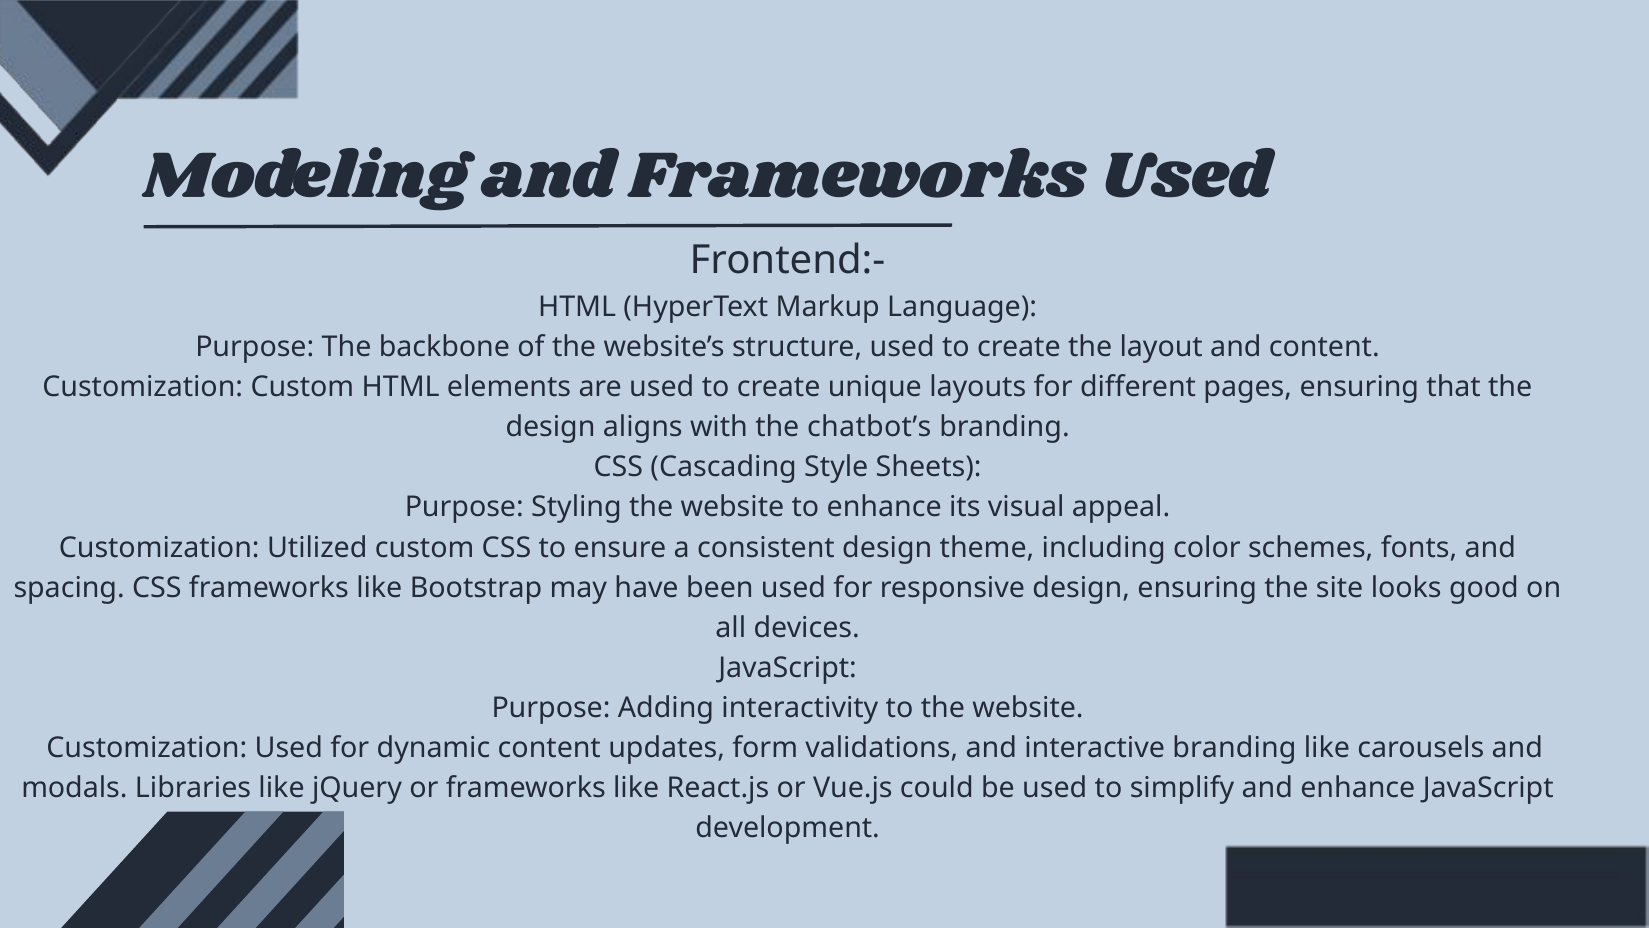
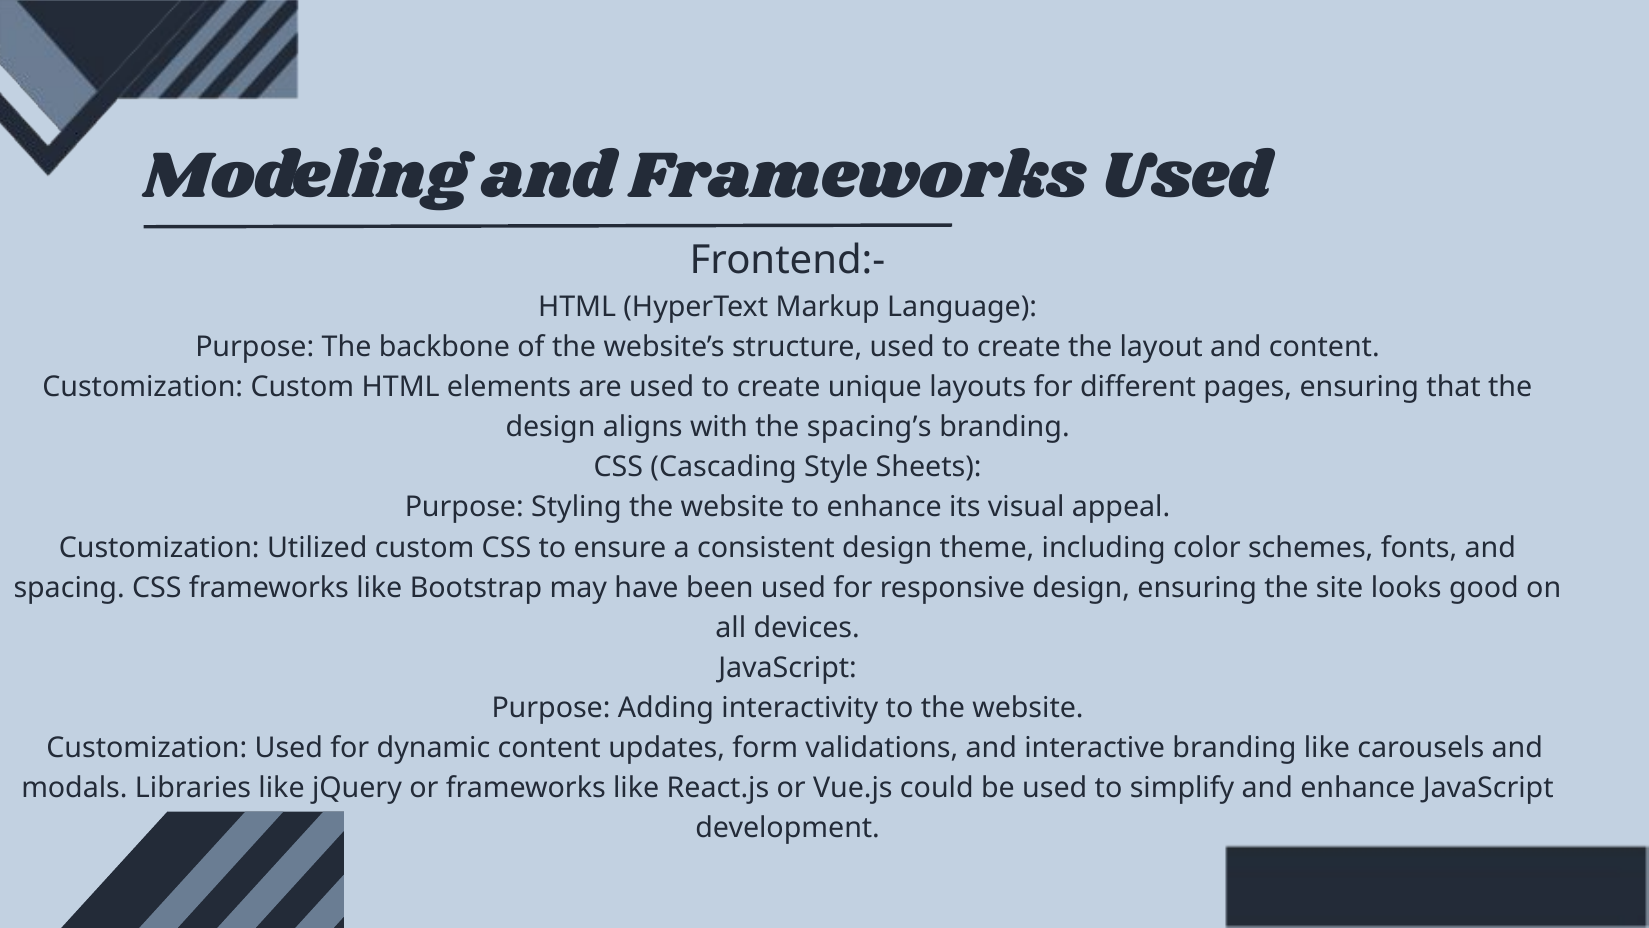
chatbot’s: chatbot’s -> spacing’s
